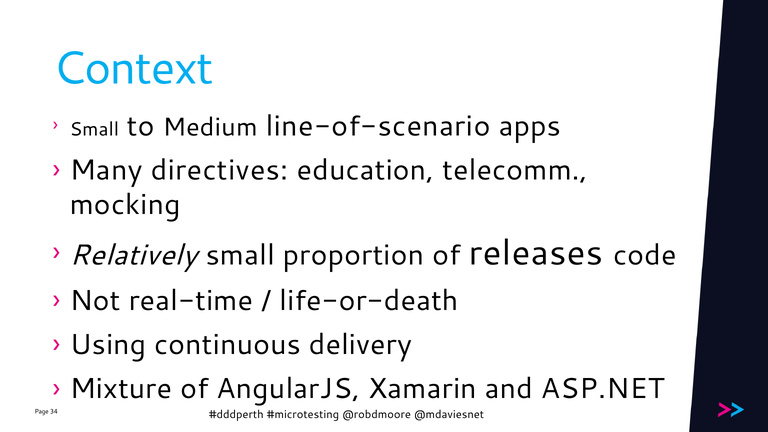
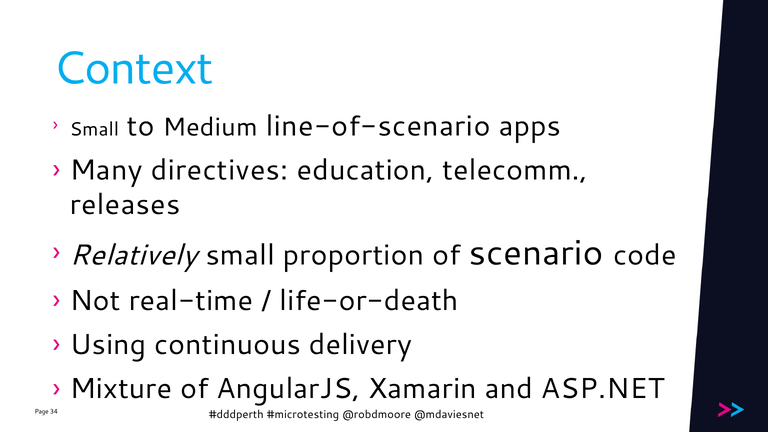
mocking: mocking -> releases
releases: releases -> scenario
